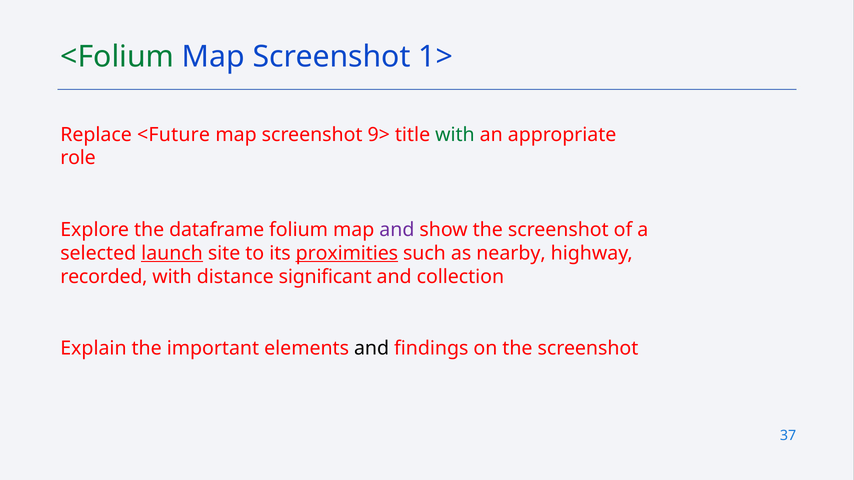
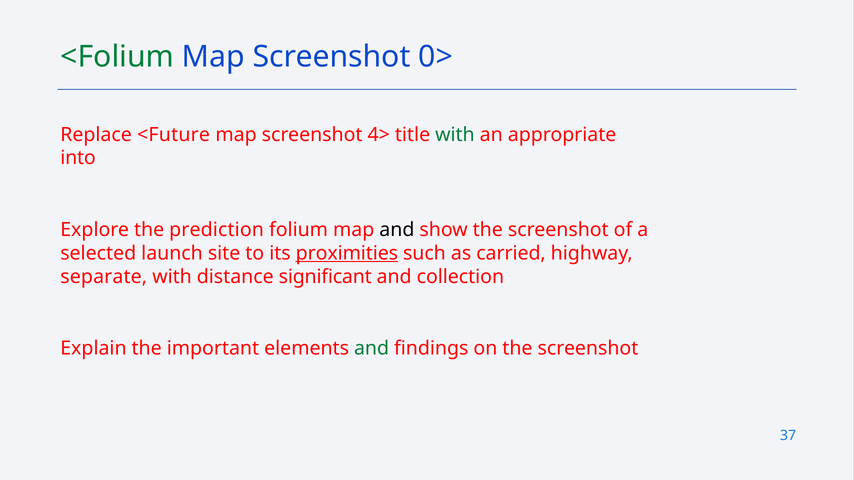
1>: 1> -> 0>
9>: 9> -> 4>
role: role -> into
dataframe: dataframe -> prediction
and at (397, 230) colour: purple -> black
launch underline: present -> none
nearby: nearby -> carried
recorded: recorded -> separate
and at (372, 349) colour: black -> green
